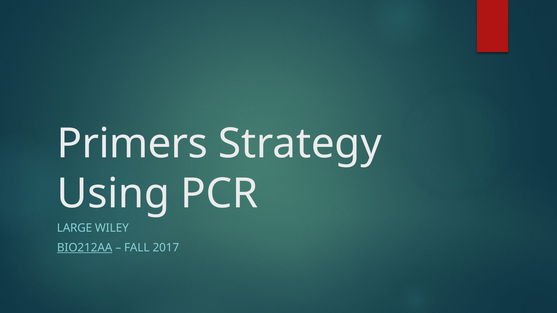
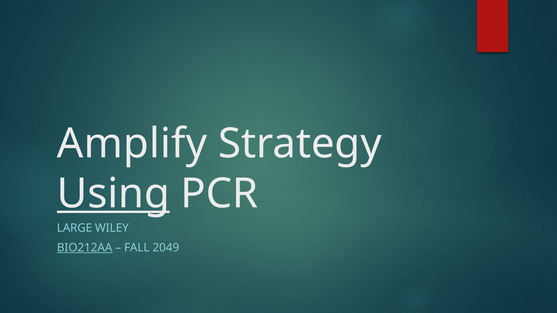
Primers: Primers -> Amplify
Using underline: none -> present
2017: 2017 -> 2049
